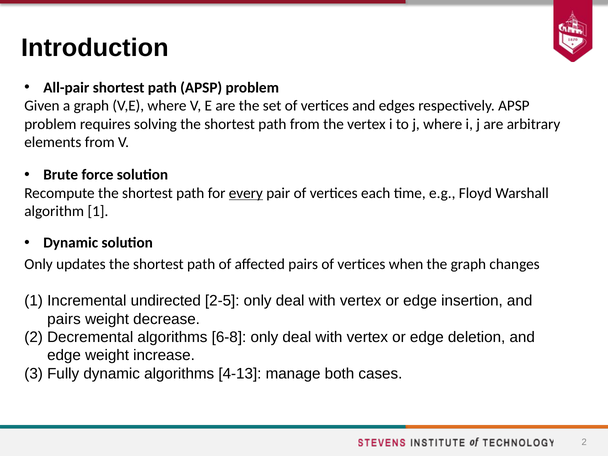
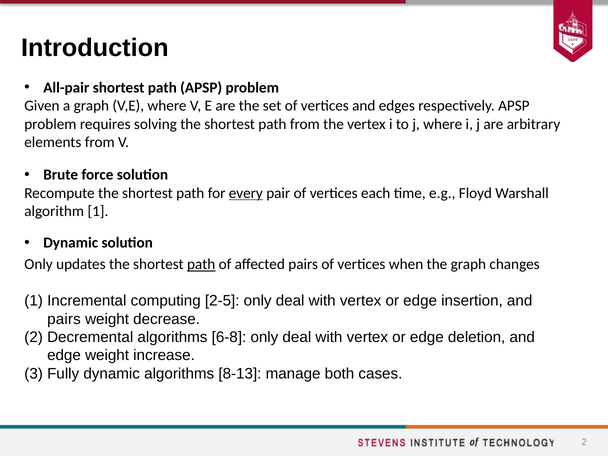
path at (201, 264) underline: none -> present
undirected: undirected -> computing
4-13: 4-13 -> 8-13
